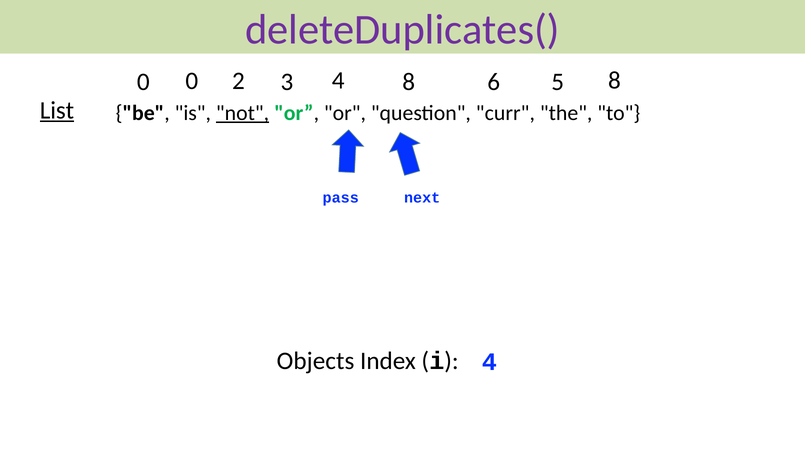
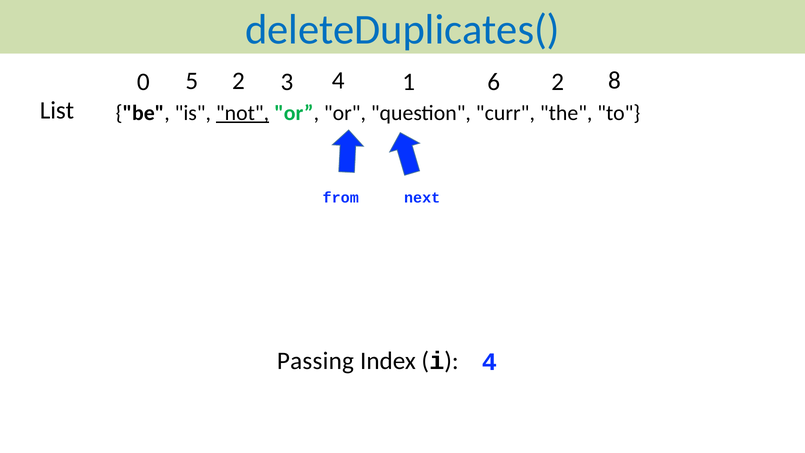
deleteDuplicates( colour: purple -> blue
4 8: 8 -> 1
6 5: 5 -> 2
0 0: 0 -> 5
List underline: present -> none
pass: pass -> from
Objects: Objects -> Passing
